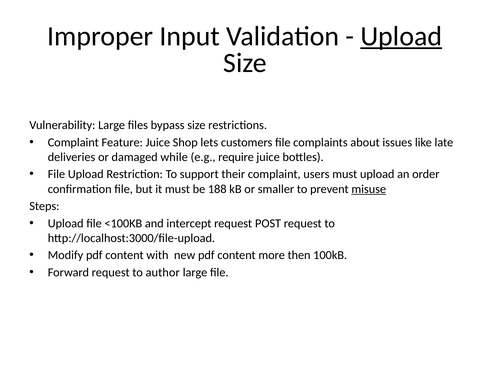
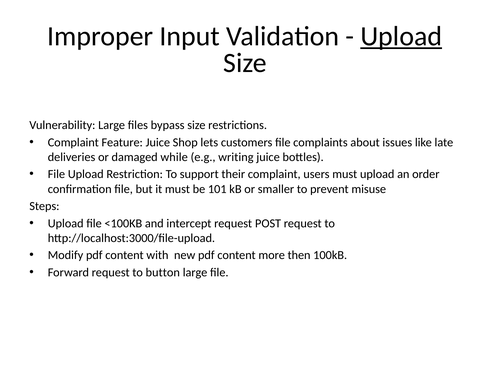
require: require -> writing
188: 188 -> 101
misuse underline: present -> none
author: author -> button
